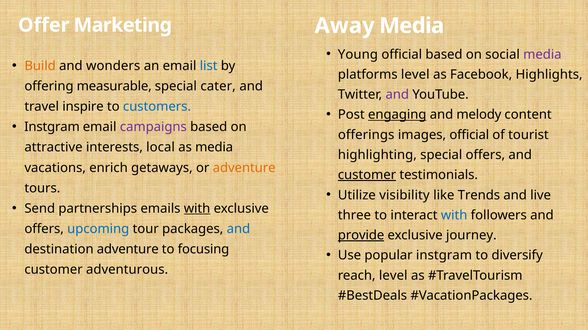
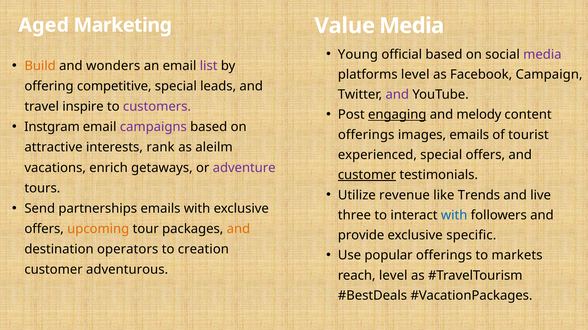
Offer: Offer -> Aged
Away: Away -> Value
list colour: blue -> purple
Highlights: Highlights -> Campaign
measurable: measurable -> competitive
cater: cater -> leads
customers colour: blue -> purple
images official: official -> emails
local: local -> rank
as media: media -> aleilm
highlighting: highlighting -> experienced
adventure at (244, 168) colour: orange -> purple
visibility: visibility -> revenue
with at (197, 209) underline: present -> none
upcoming colour: blue -> orange
and at (238, 229) colour: blue -> orange
provide underline: present -> none
journey: journey -> specific
destination adventure: adventure -> operators
focusing: focusing -> creation
popular instgram: instgram -> offerings
diversify: diversify -> markets
